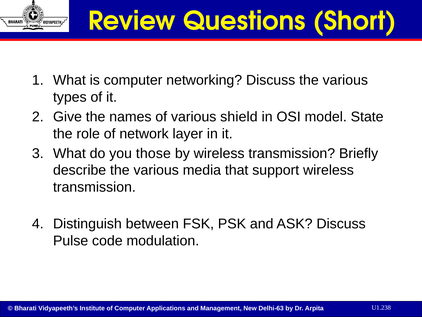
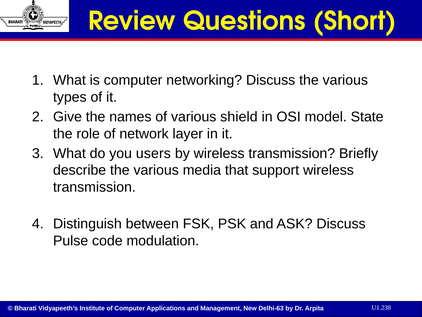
those: those -> users
